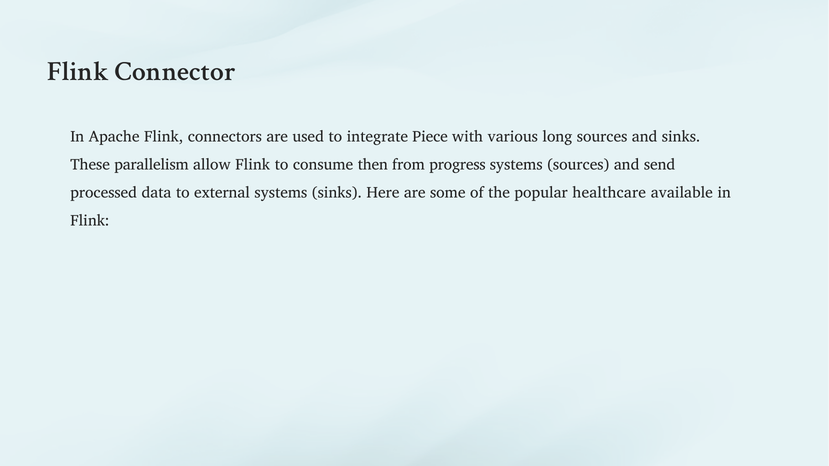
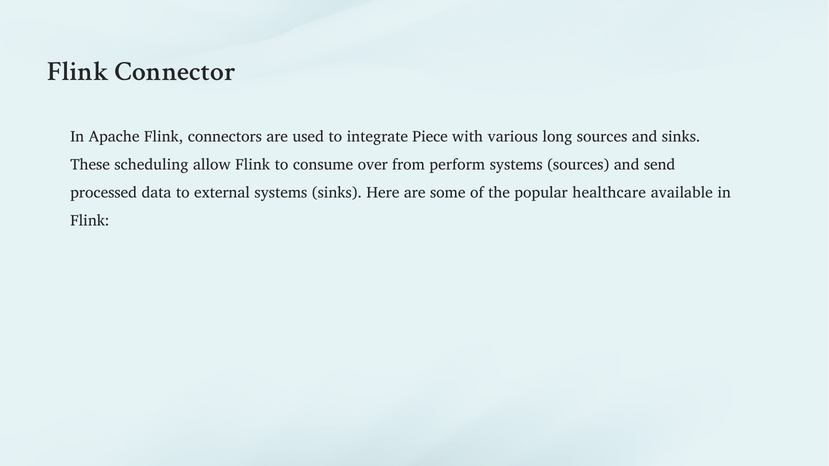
parallelism: parallelism -> scheduling
then: then -> over
progress: progress -> perform
